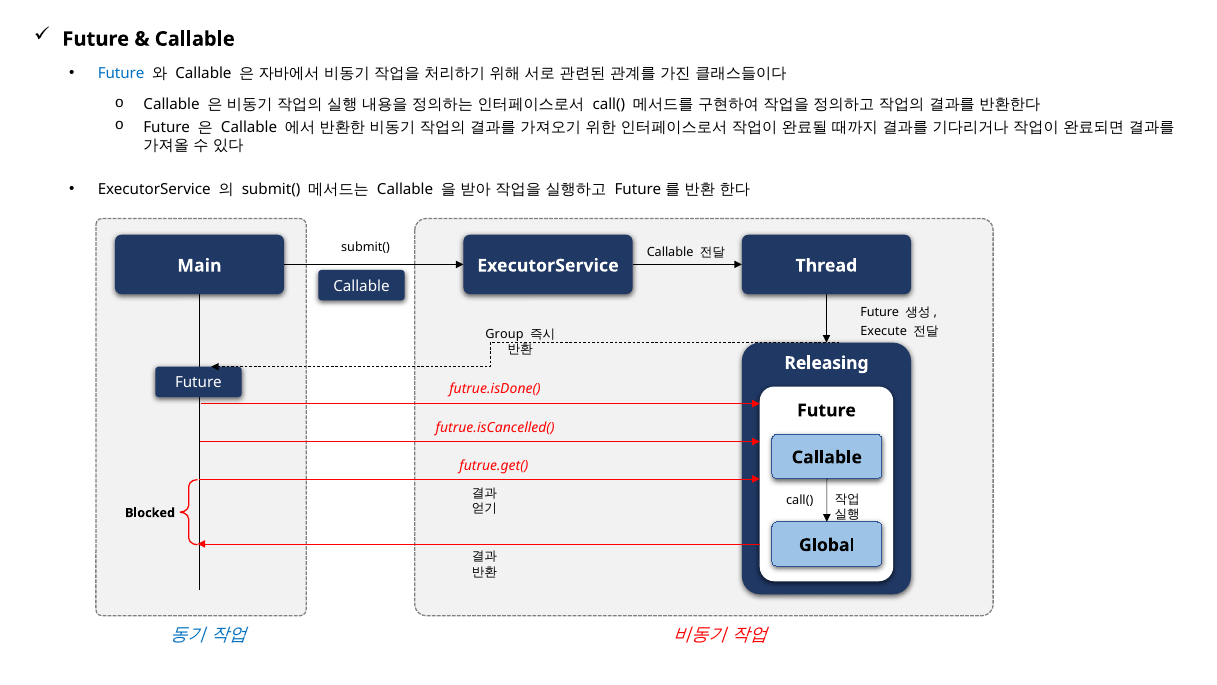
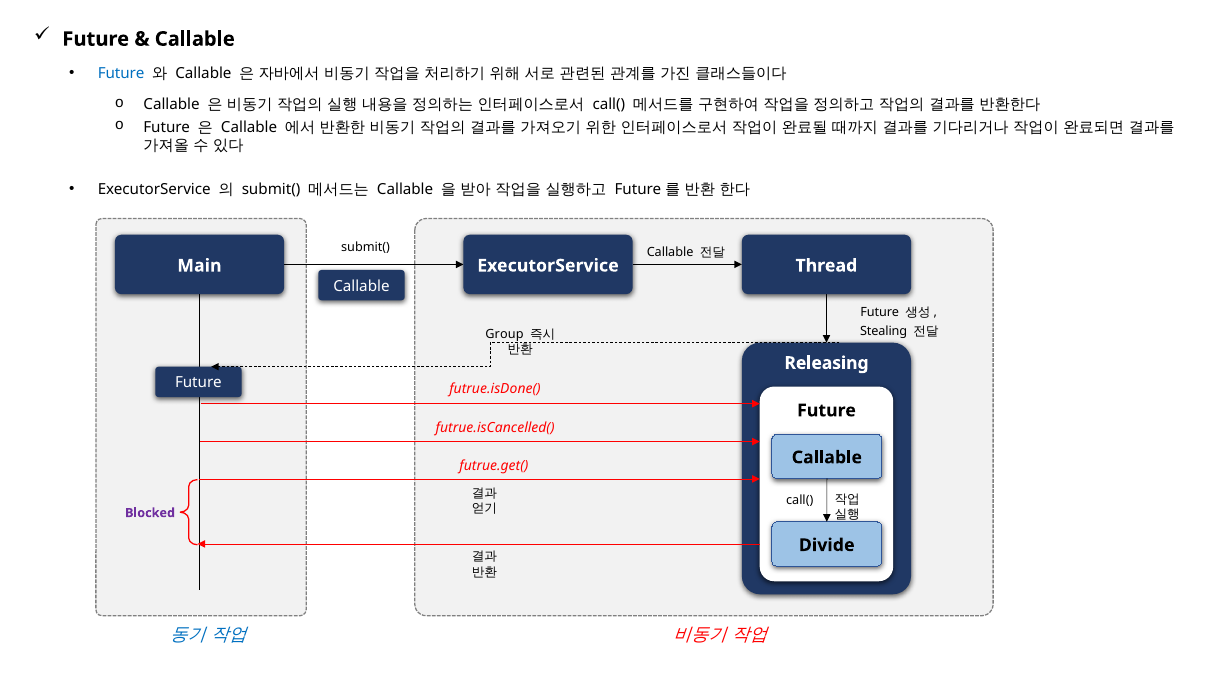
Execute: Execute -> Stealing
Blocked colour: black -> purple
Global: Global -> Divide
